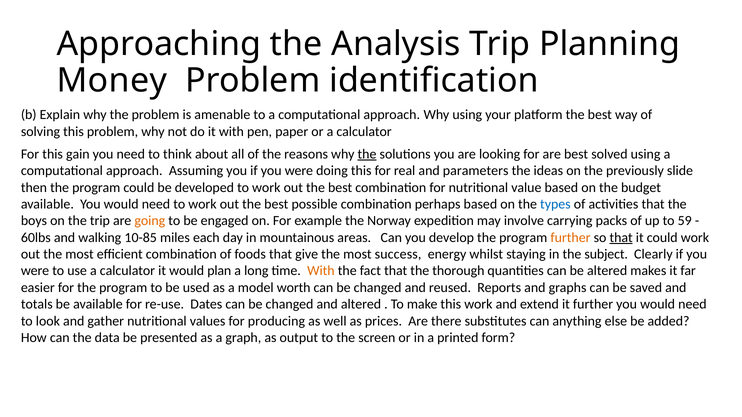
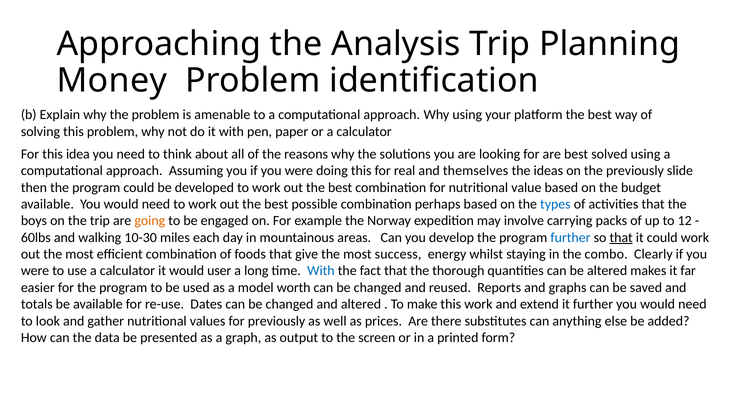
gain: gain -> idea
the at (367, 154) underline: present -> none
parameters: parameters -> themselves
59: 59 -> 12
10-85: 10-85 -> 10-30
further at (570, 238) colour: orange -> blue
subject: subject -> combo
plan: plan -> user
With at (321, 271) colour: orange -> blue
for producing: producing -> previously
